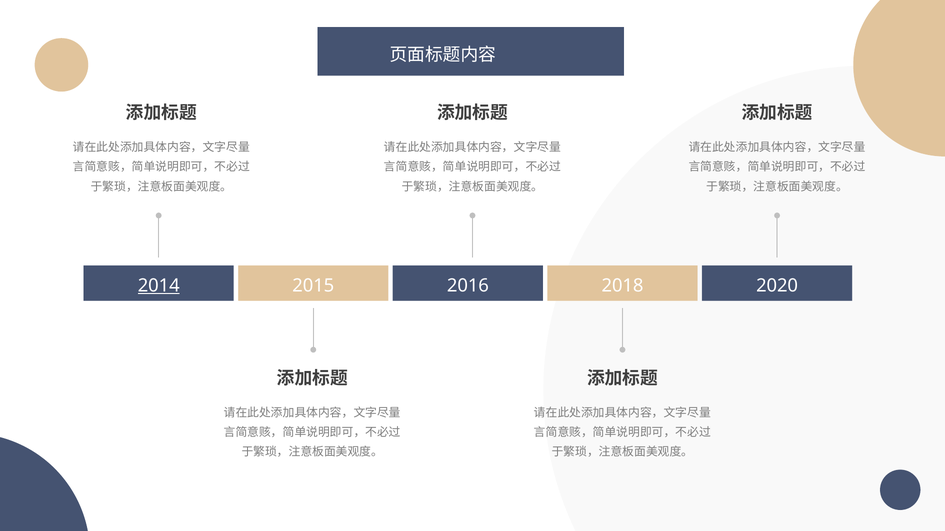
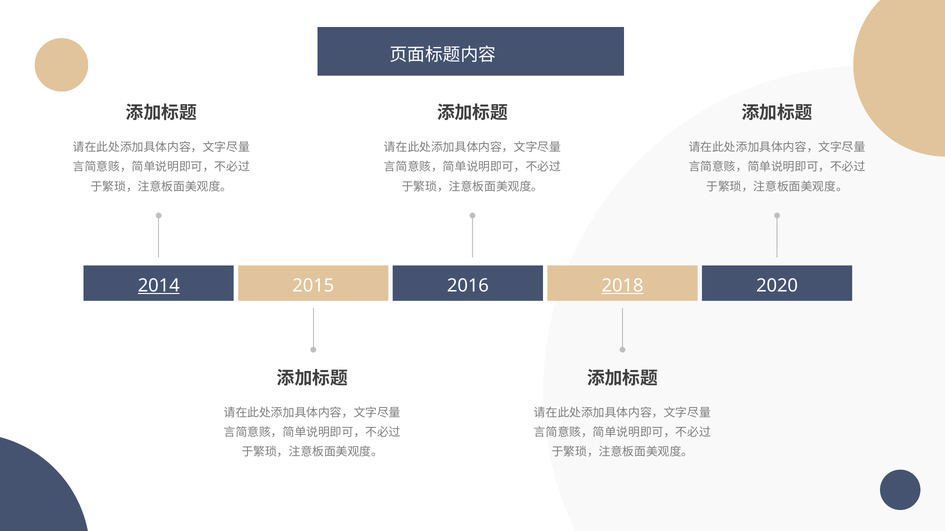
2018 underline: none -> present
